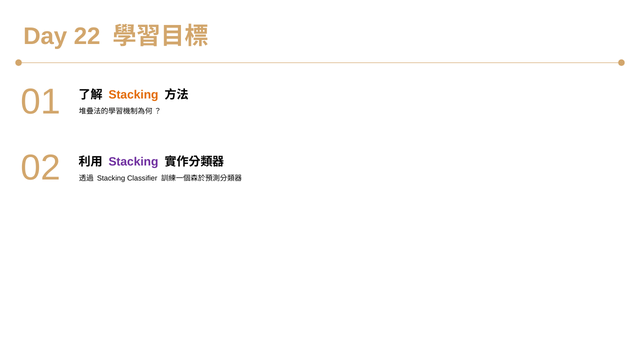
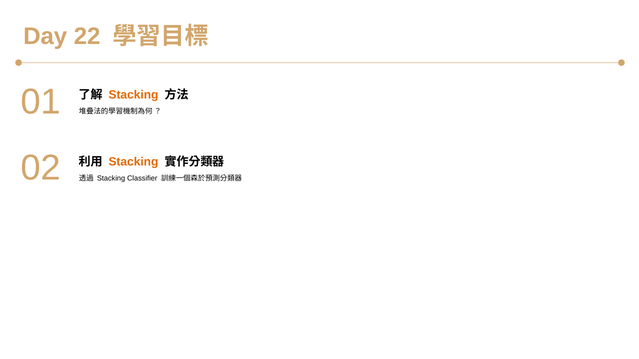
Stacking at (133, 162) colour: purple -> orange
